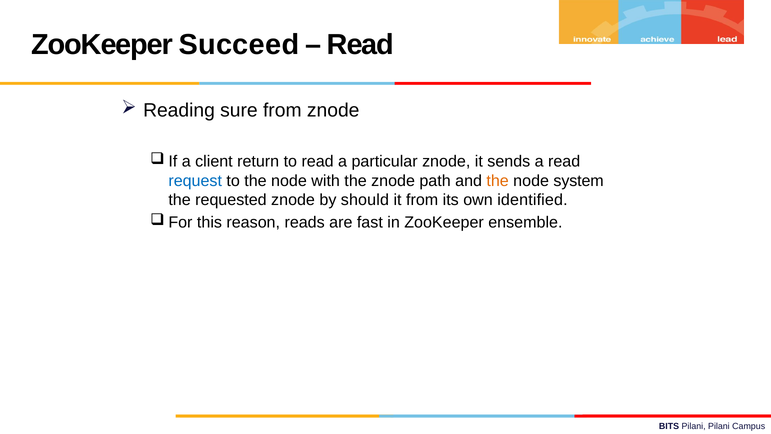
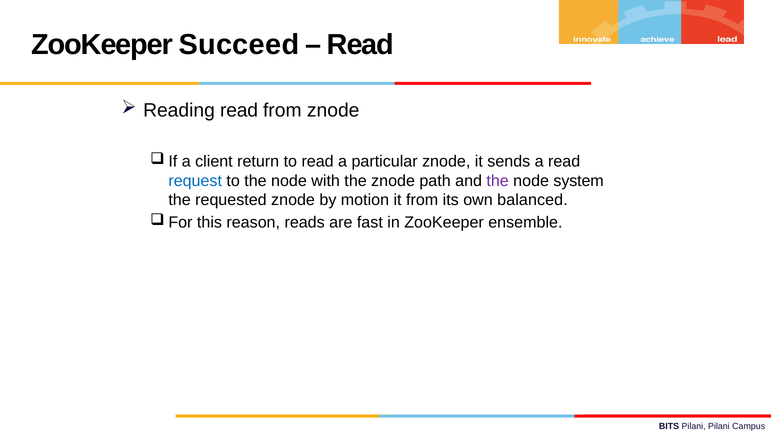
Reading sure: sure -> read
the at (498, 181) colour: orange -> purple
should: should -> motion
identified: identified -> balanced
